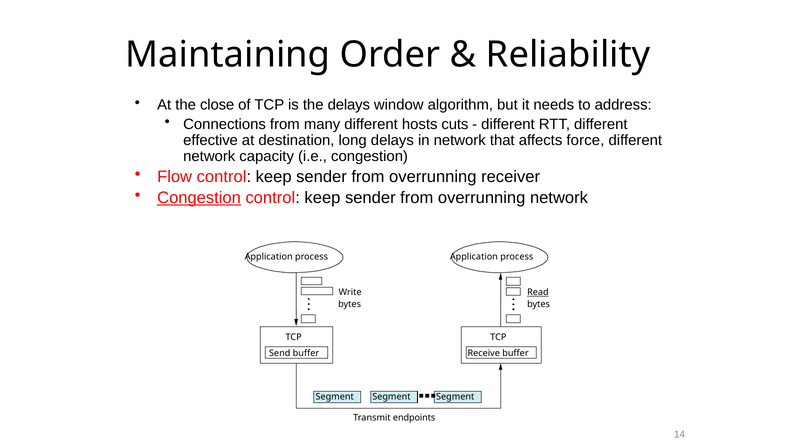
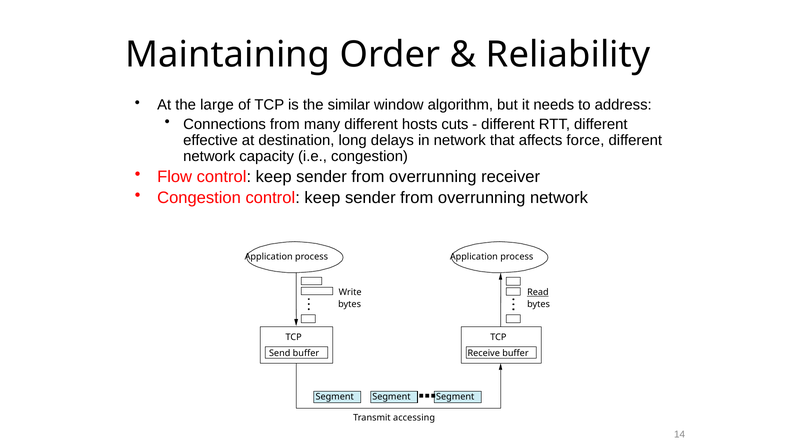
close: close -> large
the delays: delays -> similar
Congestion at (199, 198) underline: present -> none
endpoints: endpoints -> accessing
